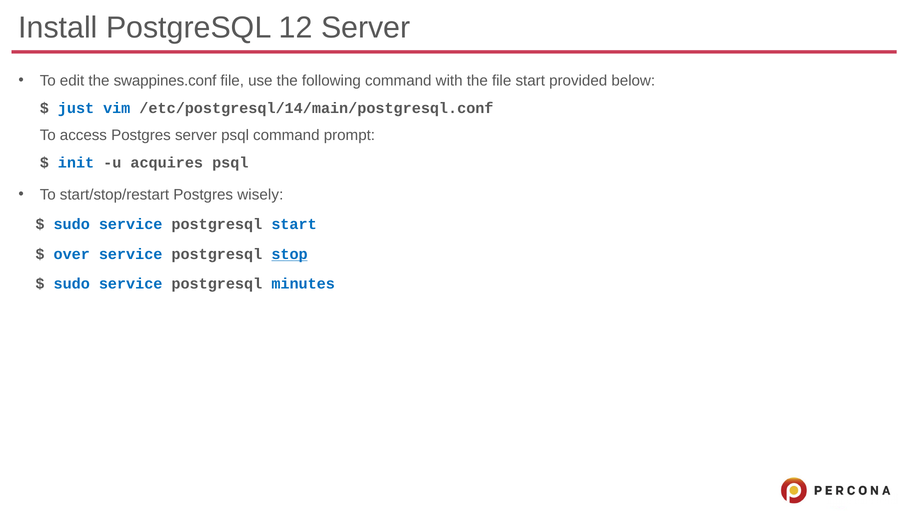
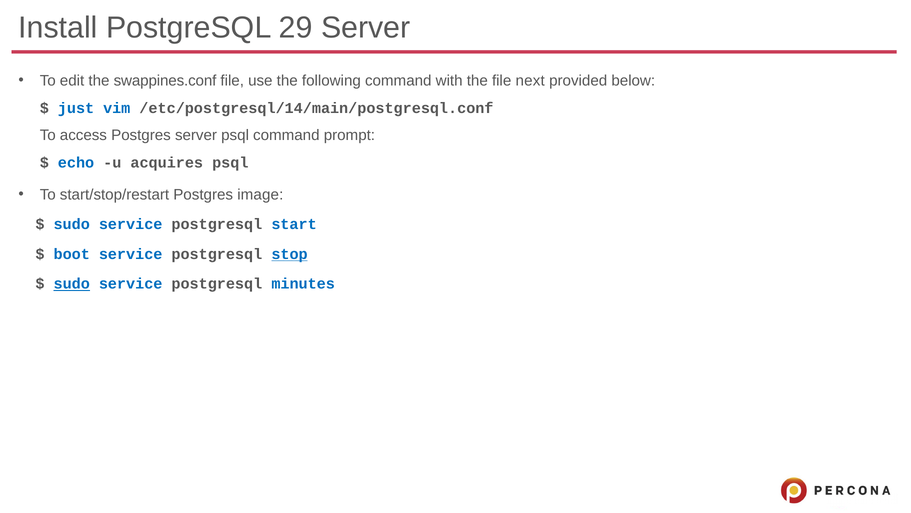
12: 12 -> 29
file start: start -> next
init: init -> echo
wisely: wisely -> image
over: over -> boot
sudo at (72, 284) underline: none -> present
